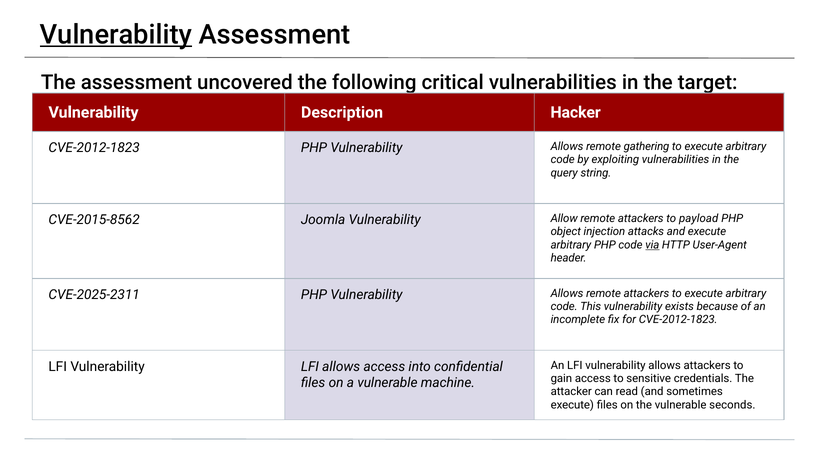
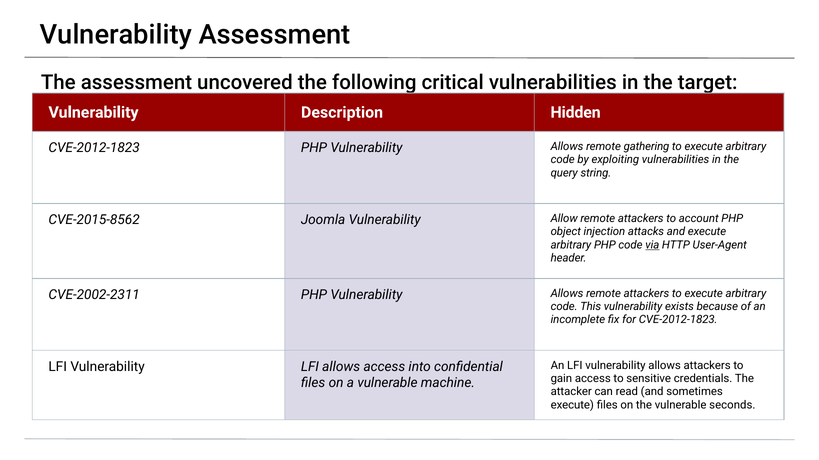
Vulnerability at (116, 35) underline: present -> none
Hacker: Hacker -> Hidden
payload: payload -> account
CVE-2025-2311: CVE-2025-2311 -> CVE-2002-2311
